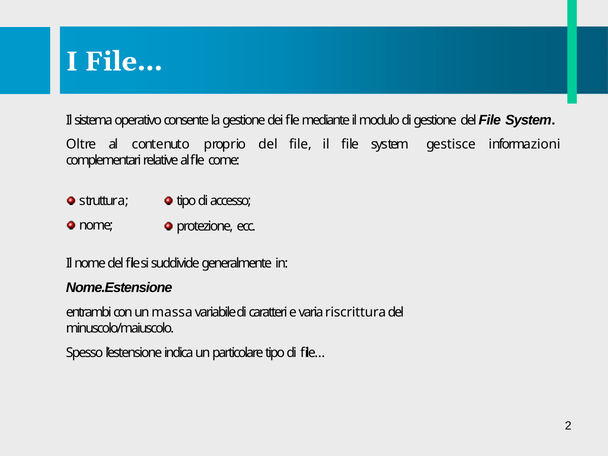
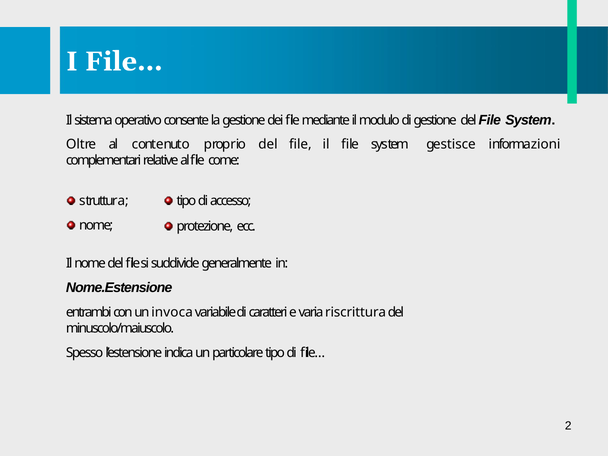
massa: massa -> invoca
